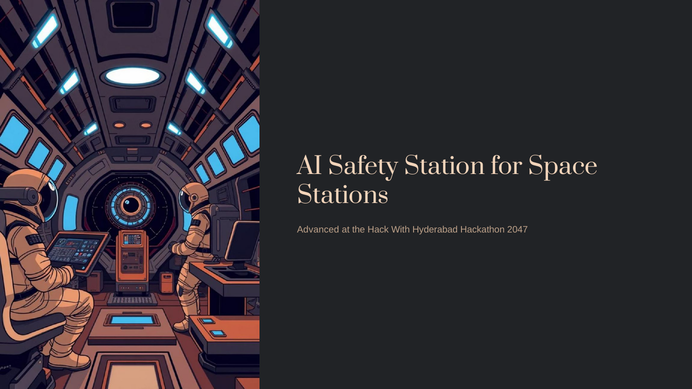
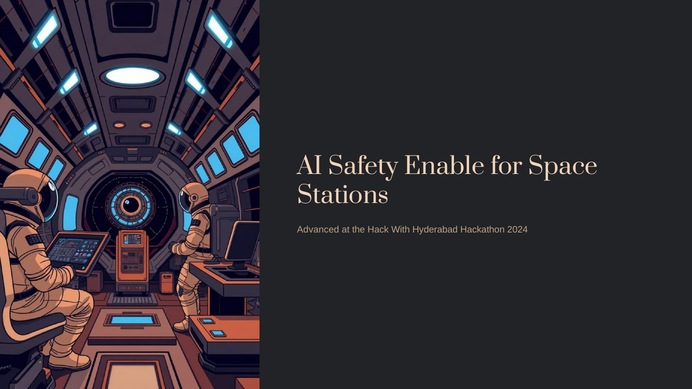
Station: Station -> Enable
2047: 2047 -> 2024
